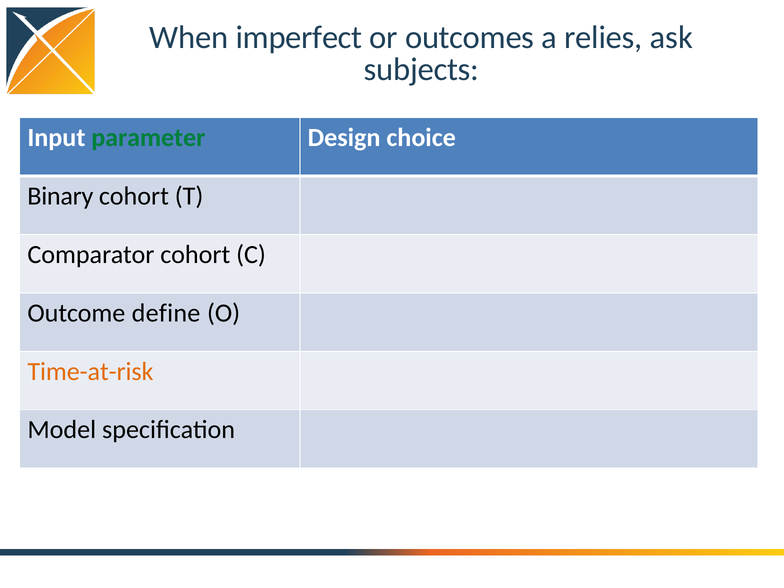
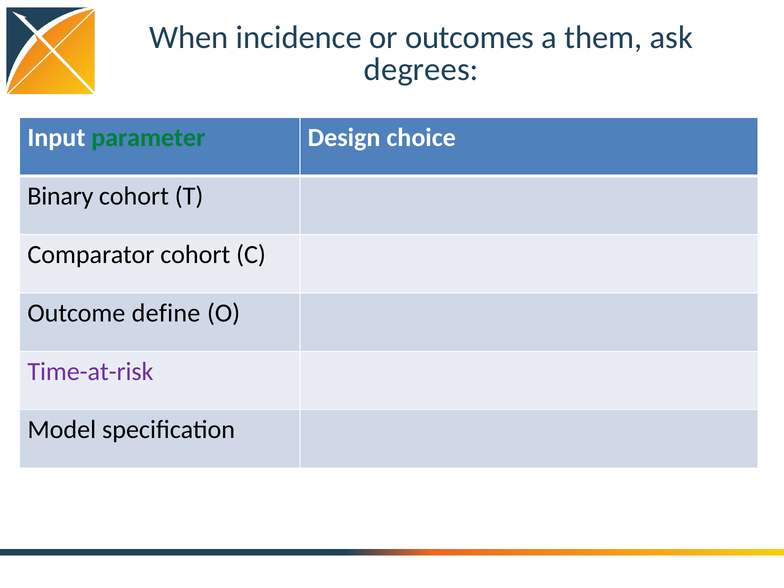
imperfect: imperfect -> incidence
relies: relies -> them
subjects: subjects -> degrees
Time-at-risk colour: orange -> purple
